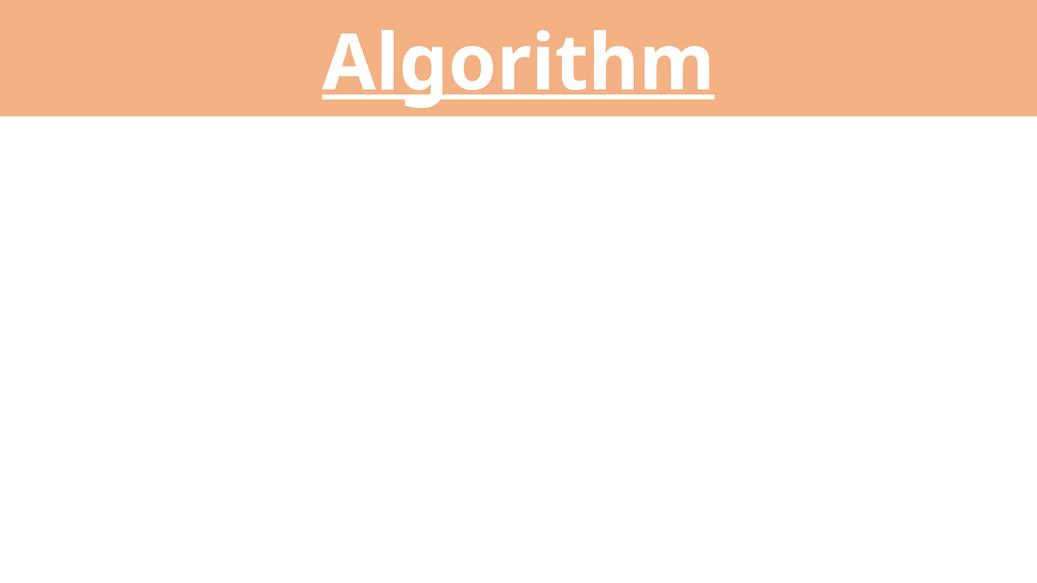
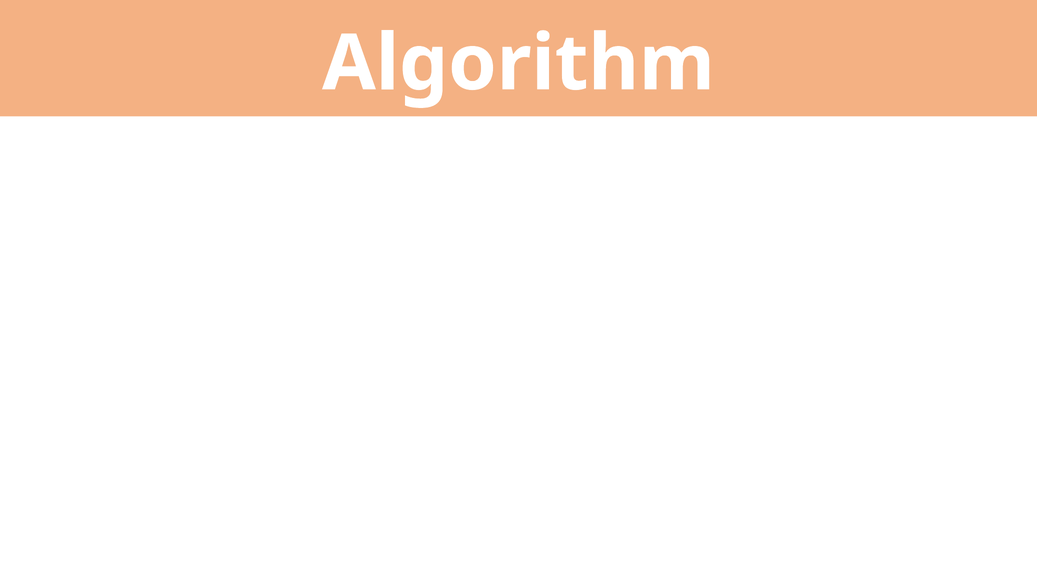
Algorithm underline: present -> none
